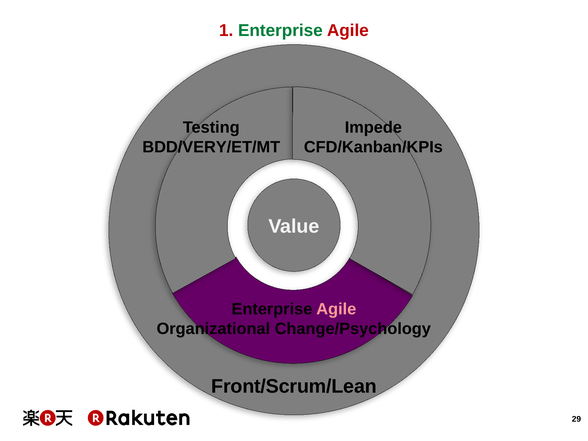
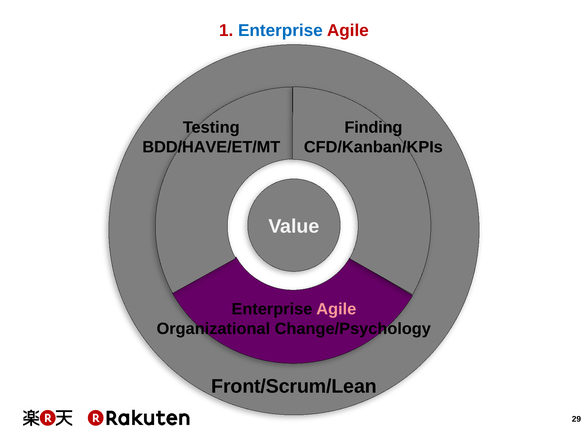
Enterprise at (280, 31) colour: green -> blue
Impede: Impede -> Finding
BDD/VERY/ET/MT: BDD/VERY/ET/MT -> BDD/HAVE/ET/MT
